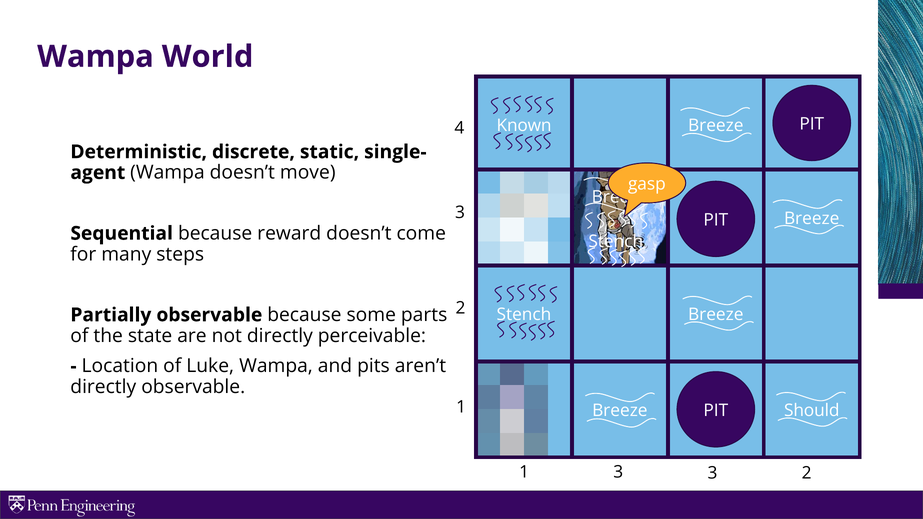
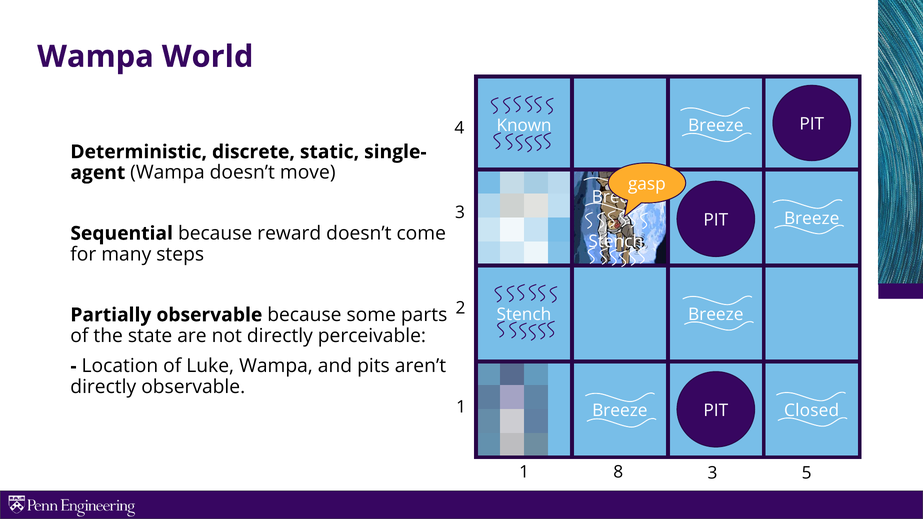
Should: Should -> Closed
1 3: 3 -> 8
3 2: 2 -> 5
